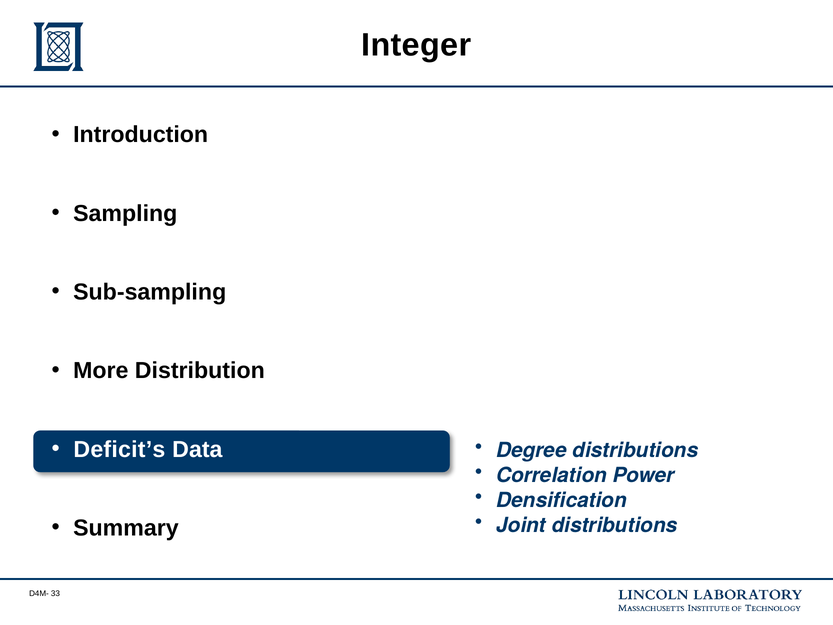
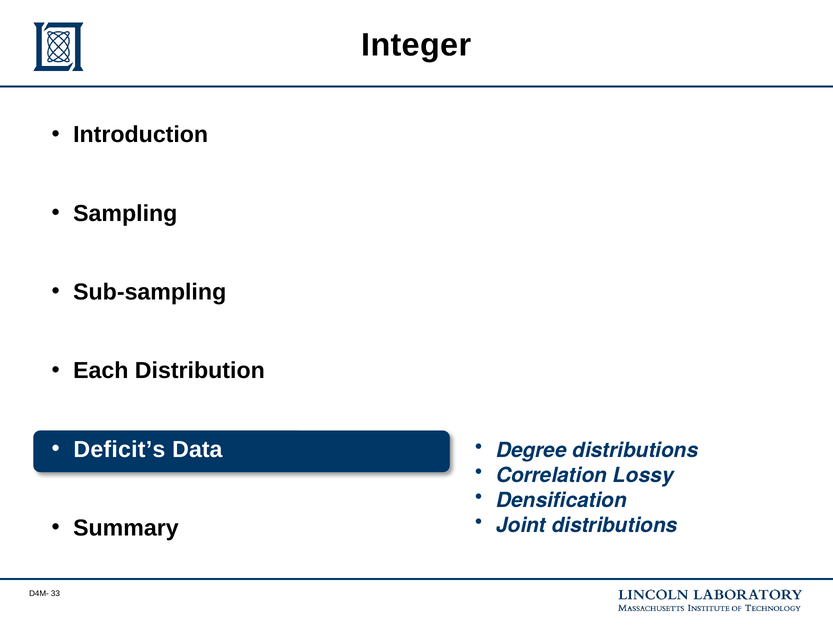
More: More -> Each
Power: Power -> Lossy
